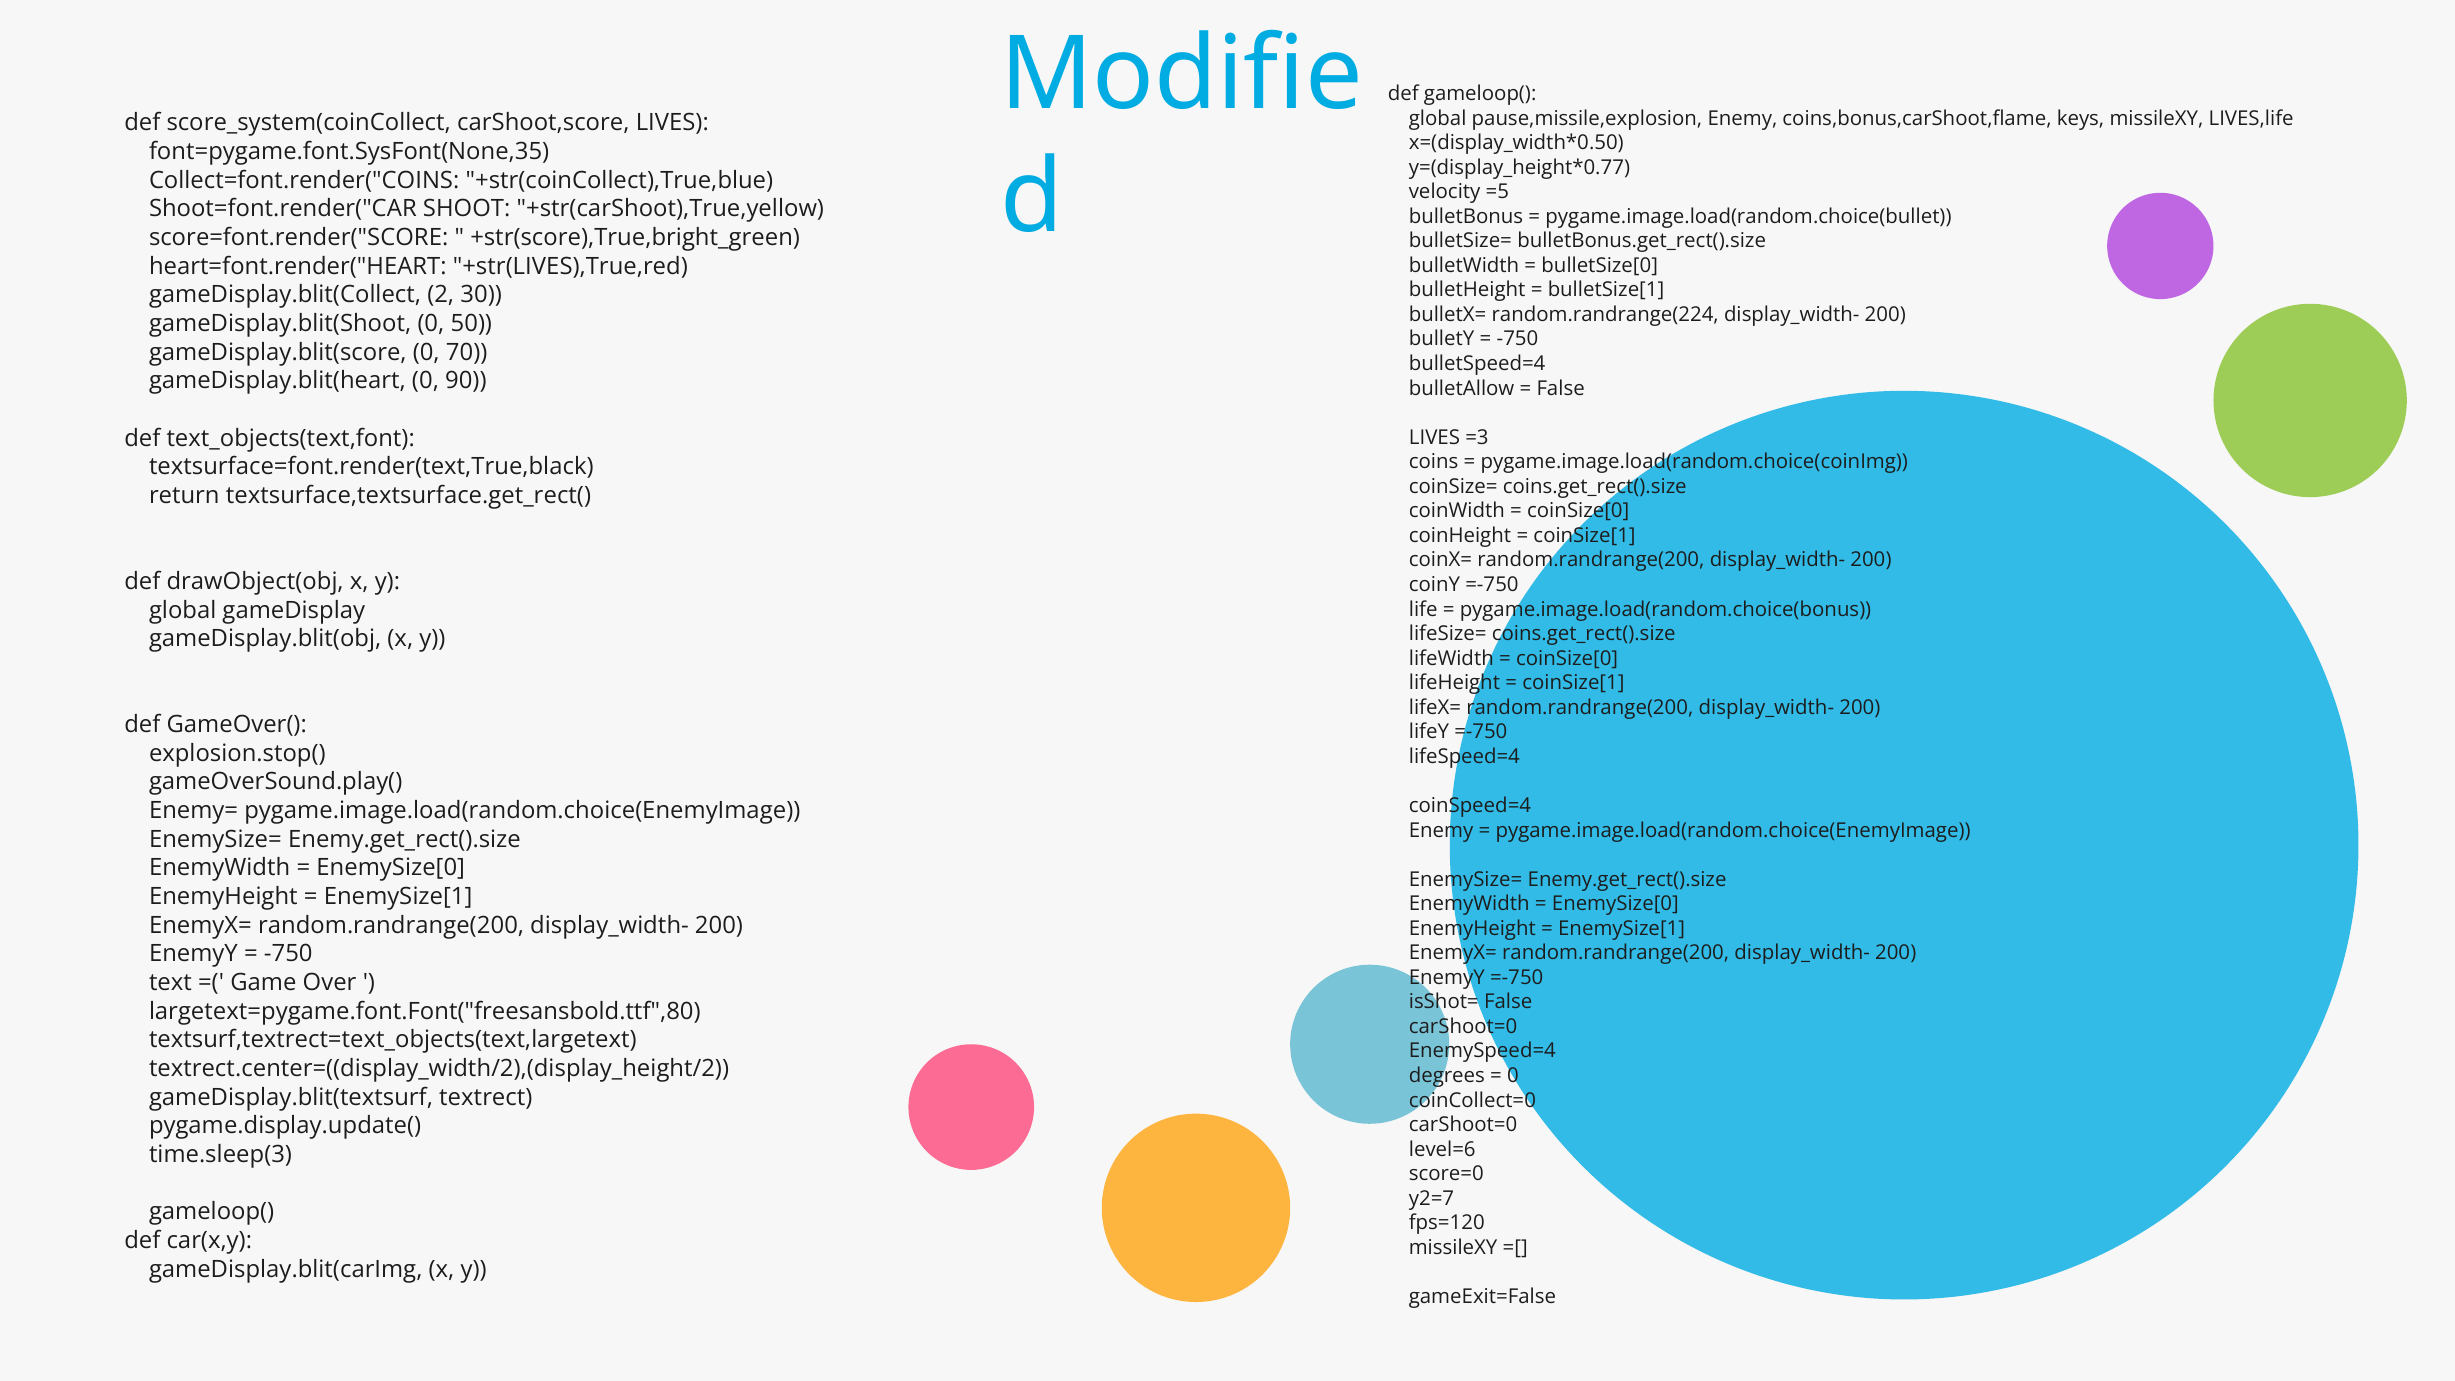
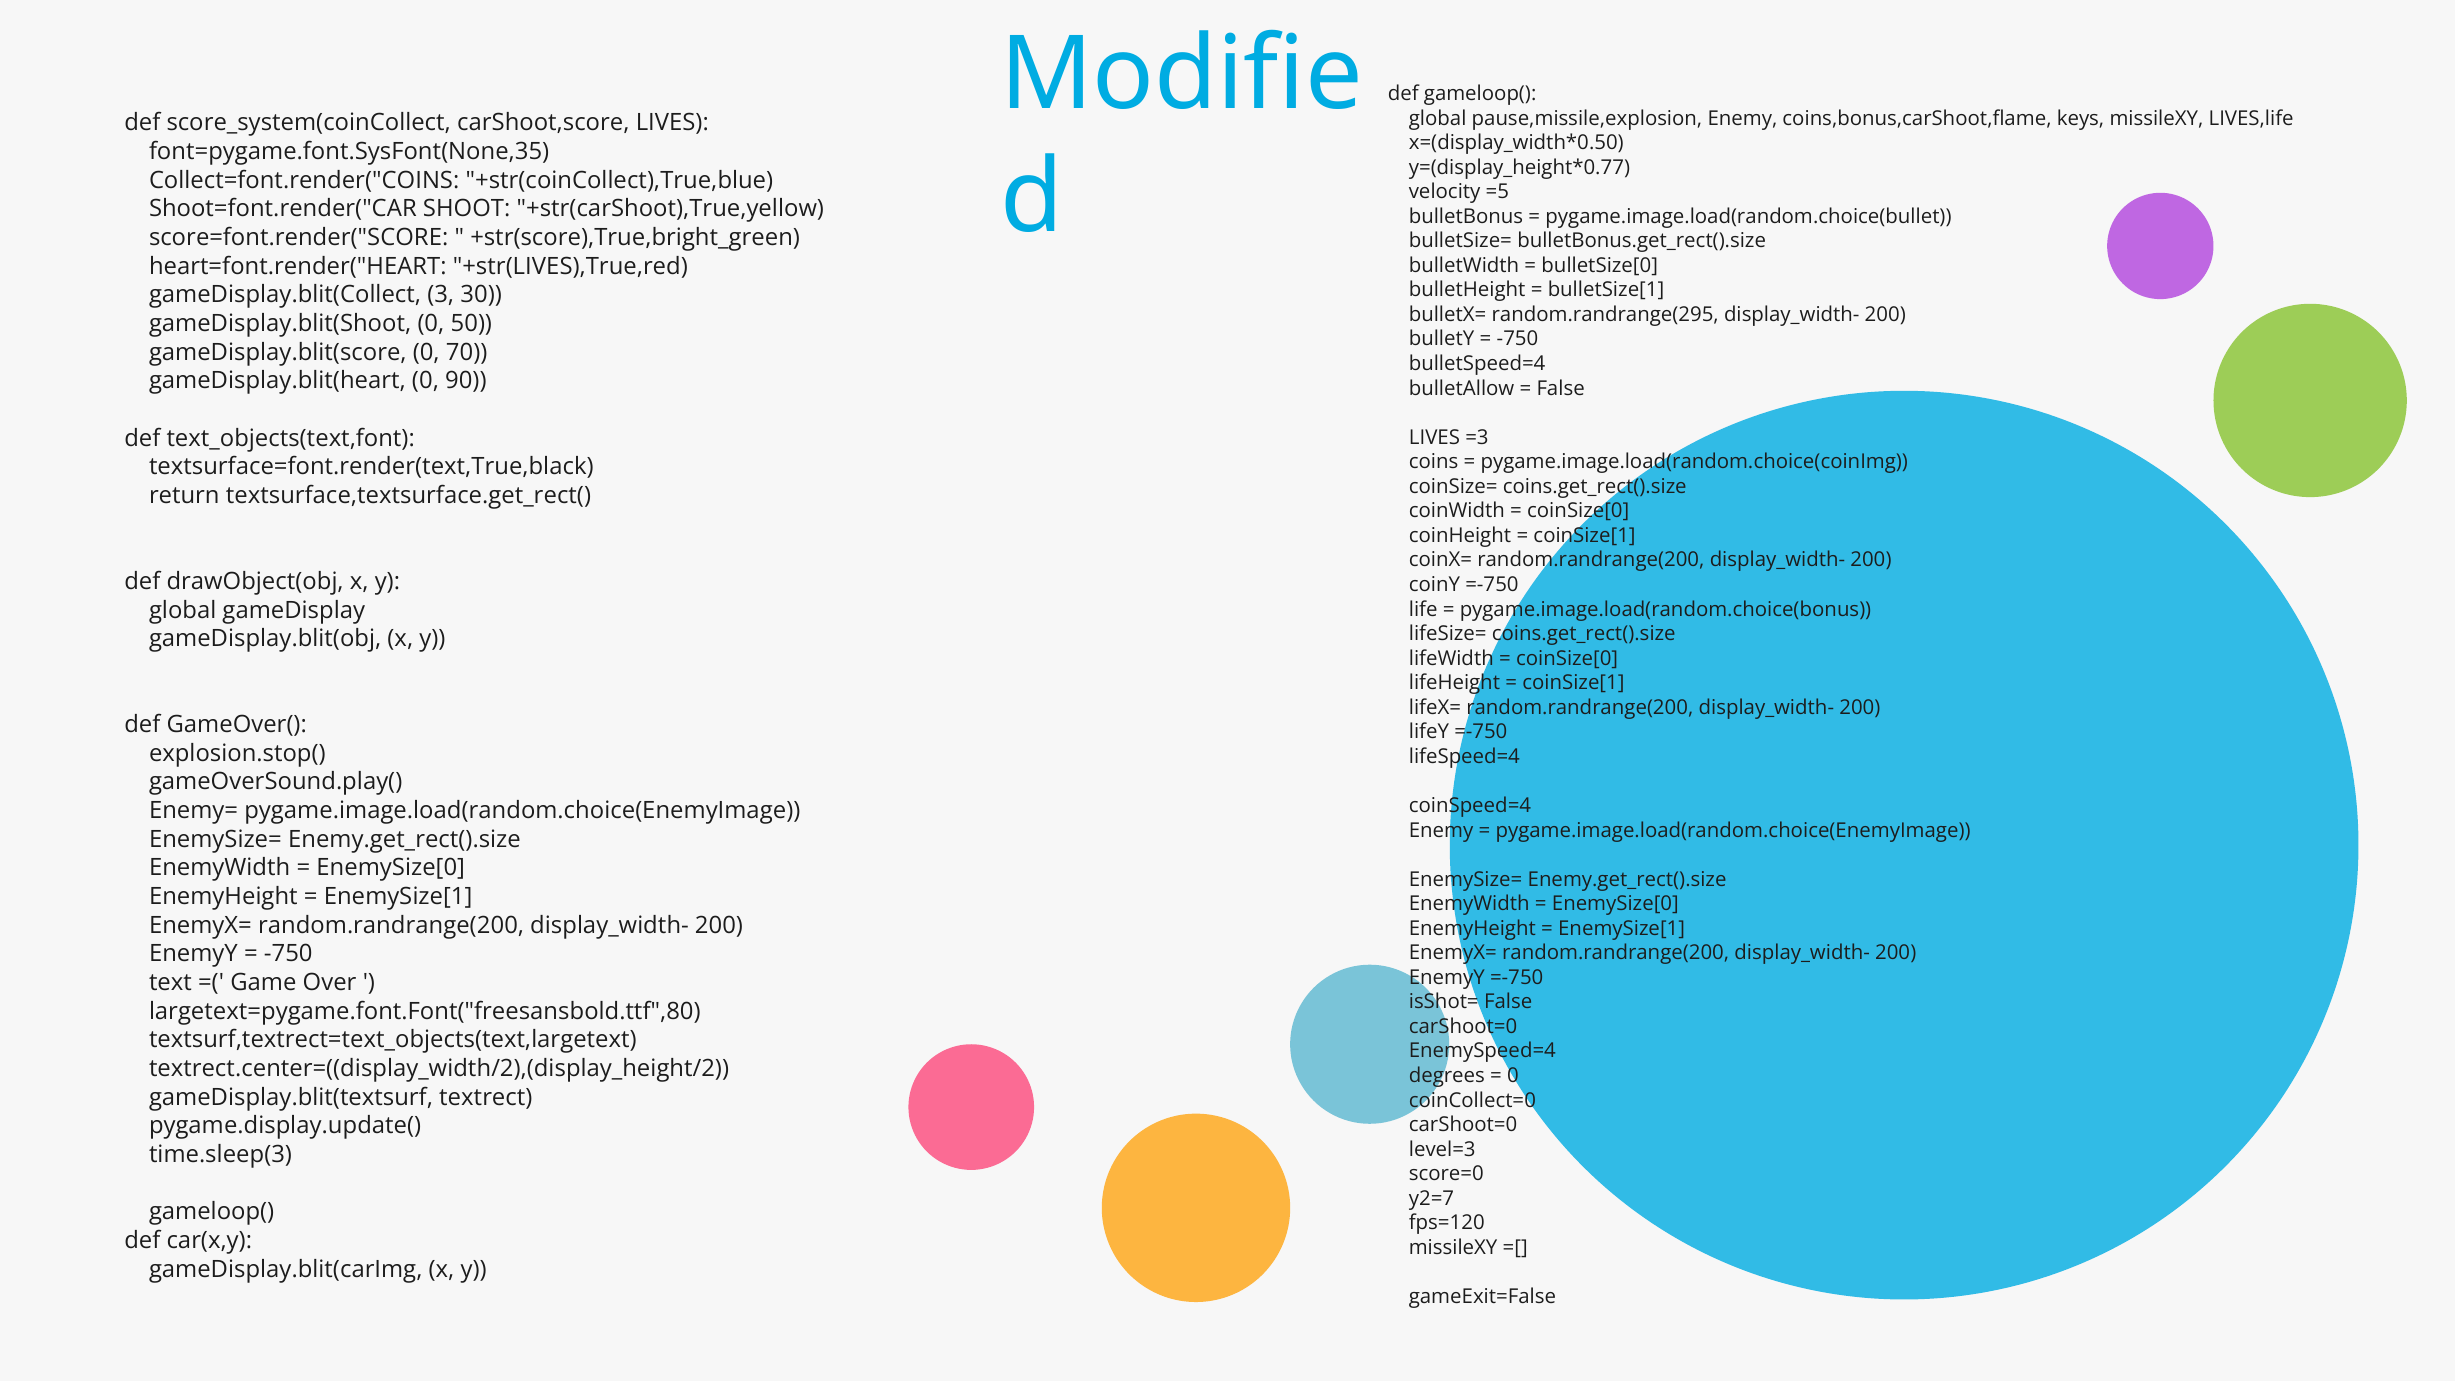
2: 2 -> 3
random.randrange(224: random.randrange(224 -> random.randrange(295
level=6: level=6 -> level=3
